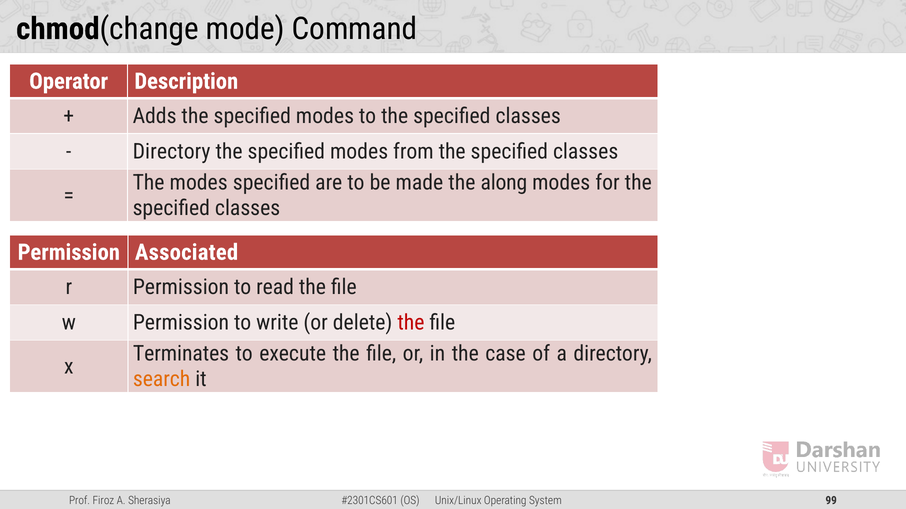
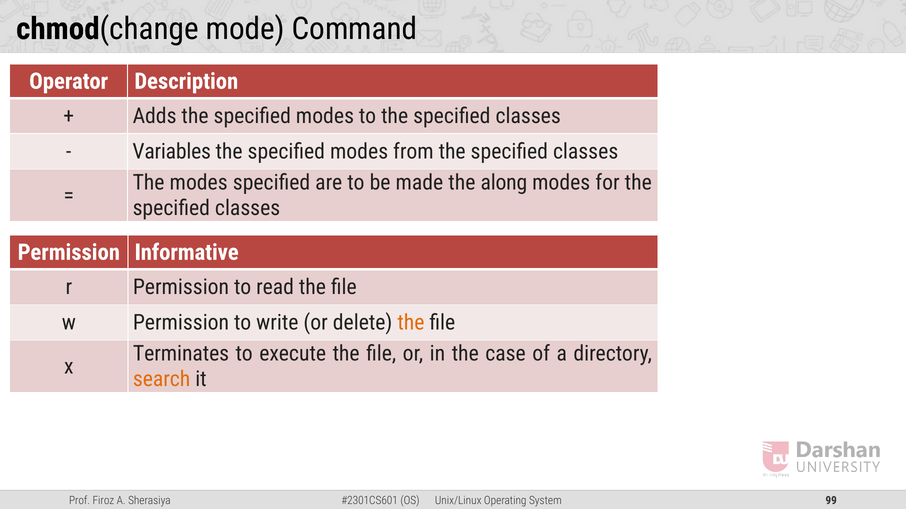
Directory at (172, 152): Directory -> Variables
Associated: Associated -> Informative
the at (411, 323) colour: red -> orange
